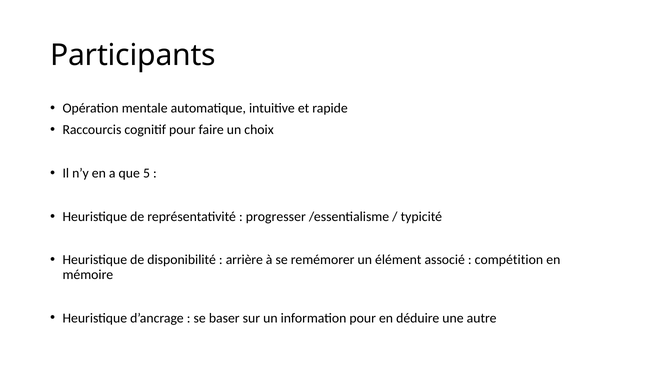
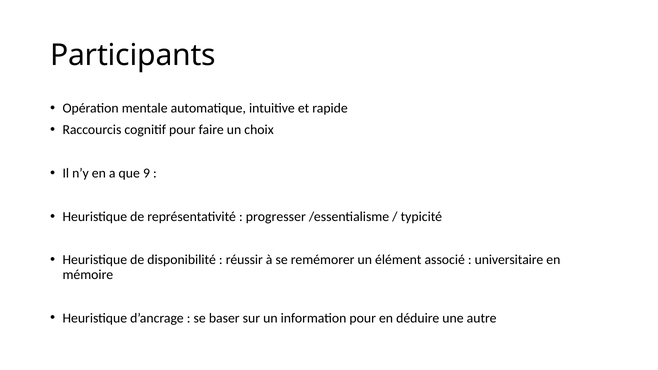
5: 5 -> 9
arrière: arrière -> réussir
compétition: compétition -> universitaire
